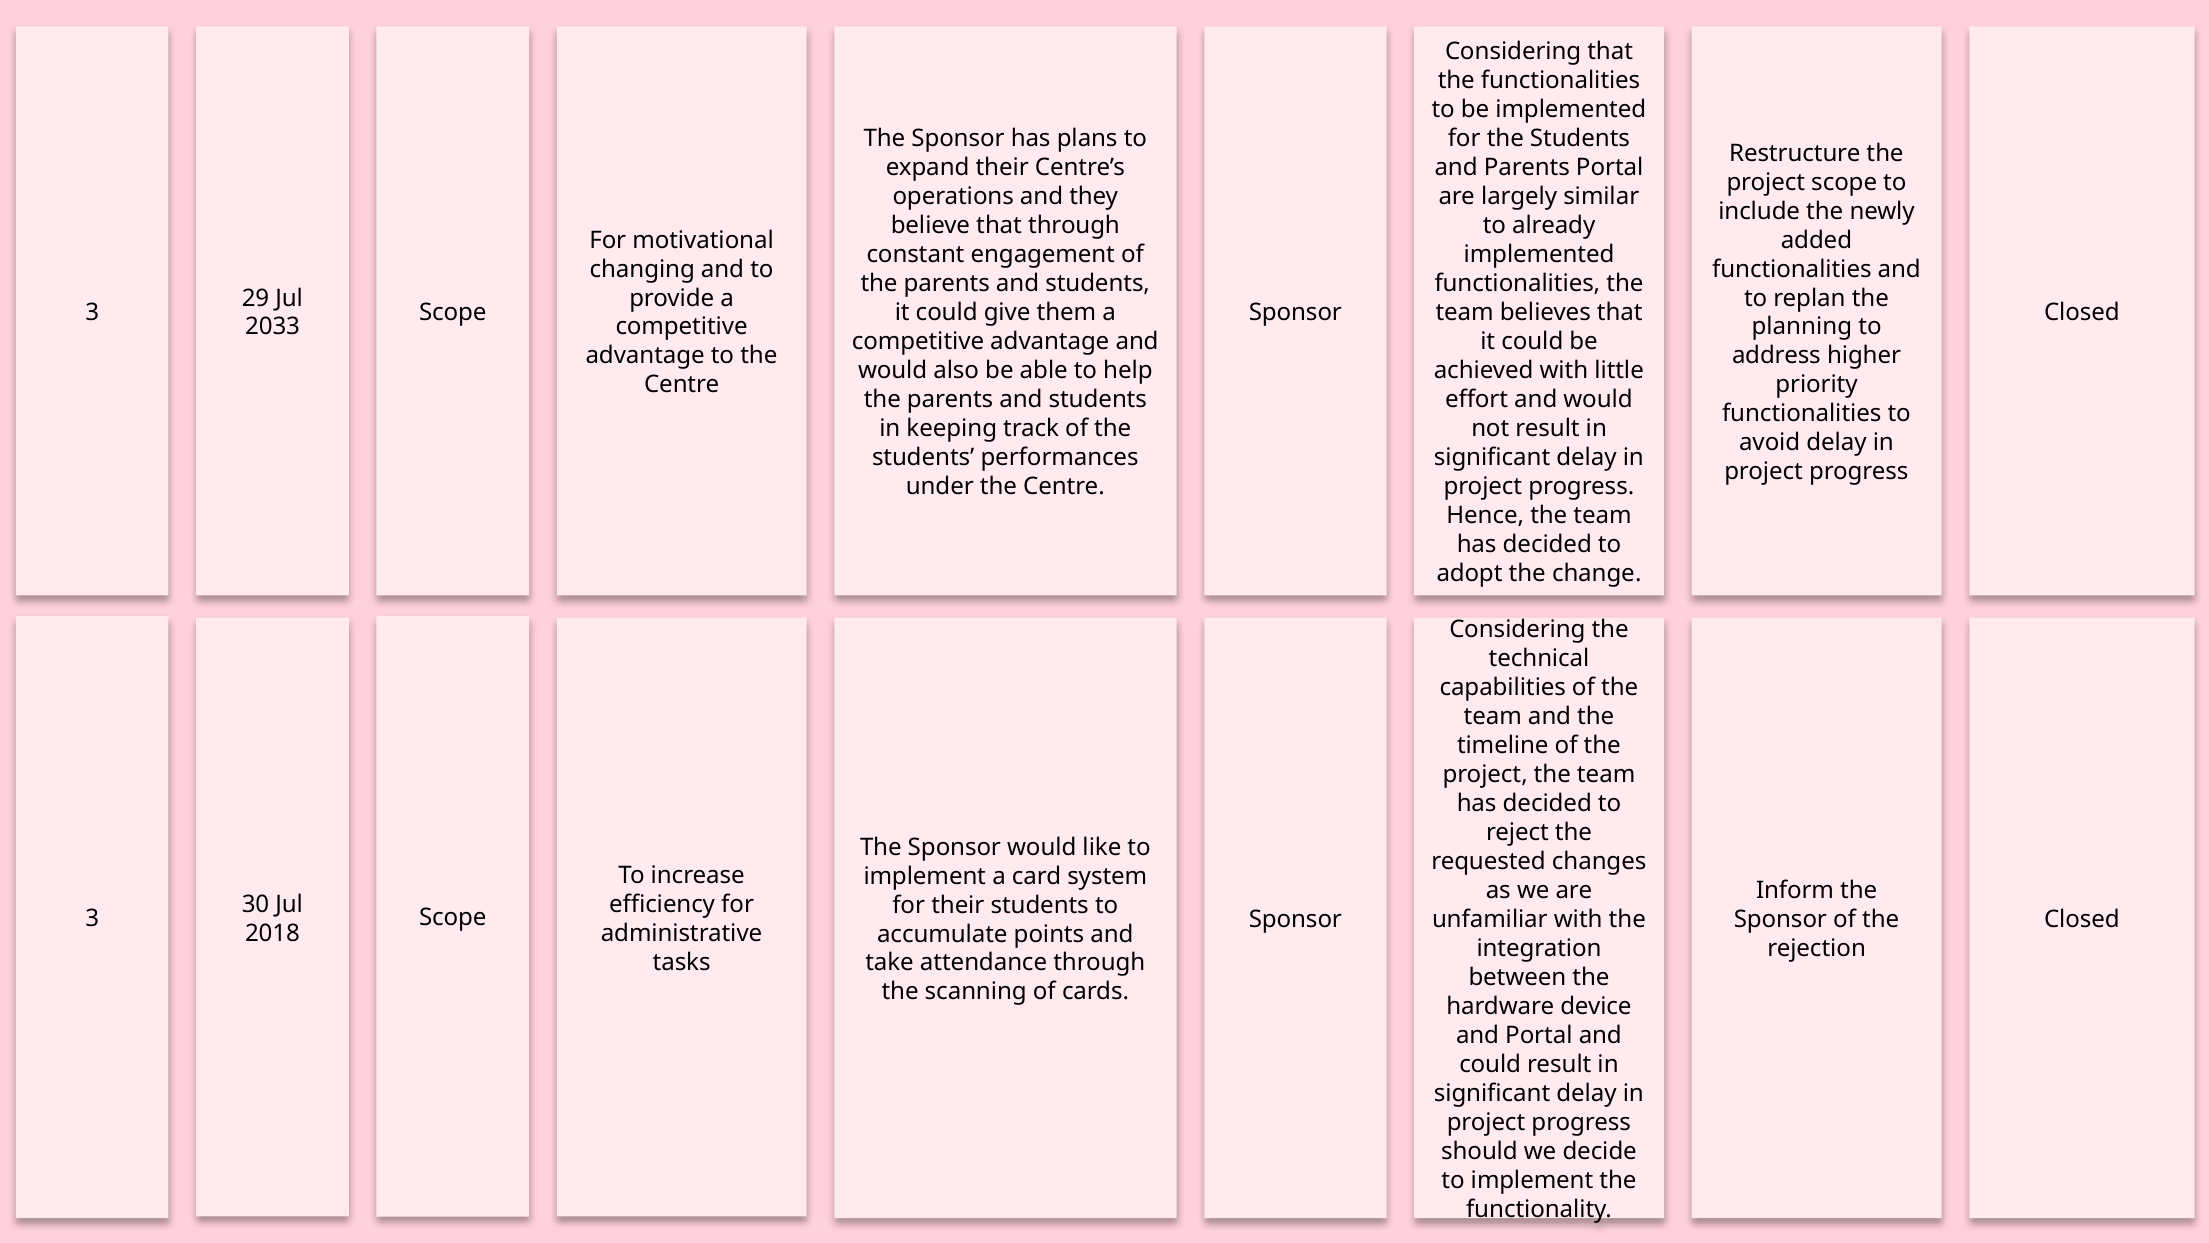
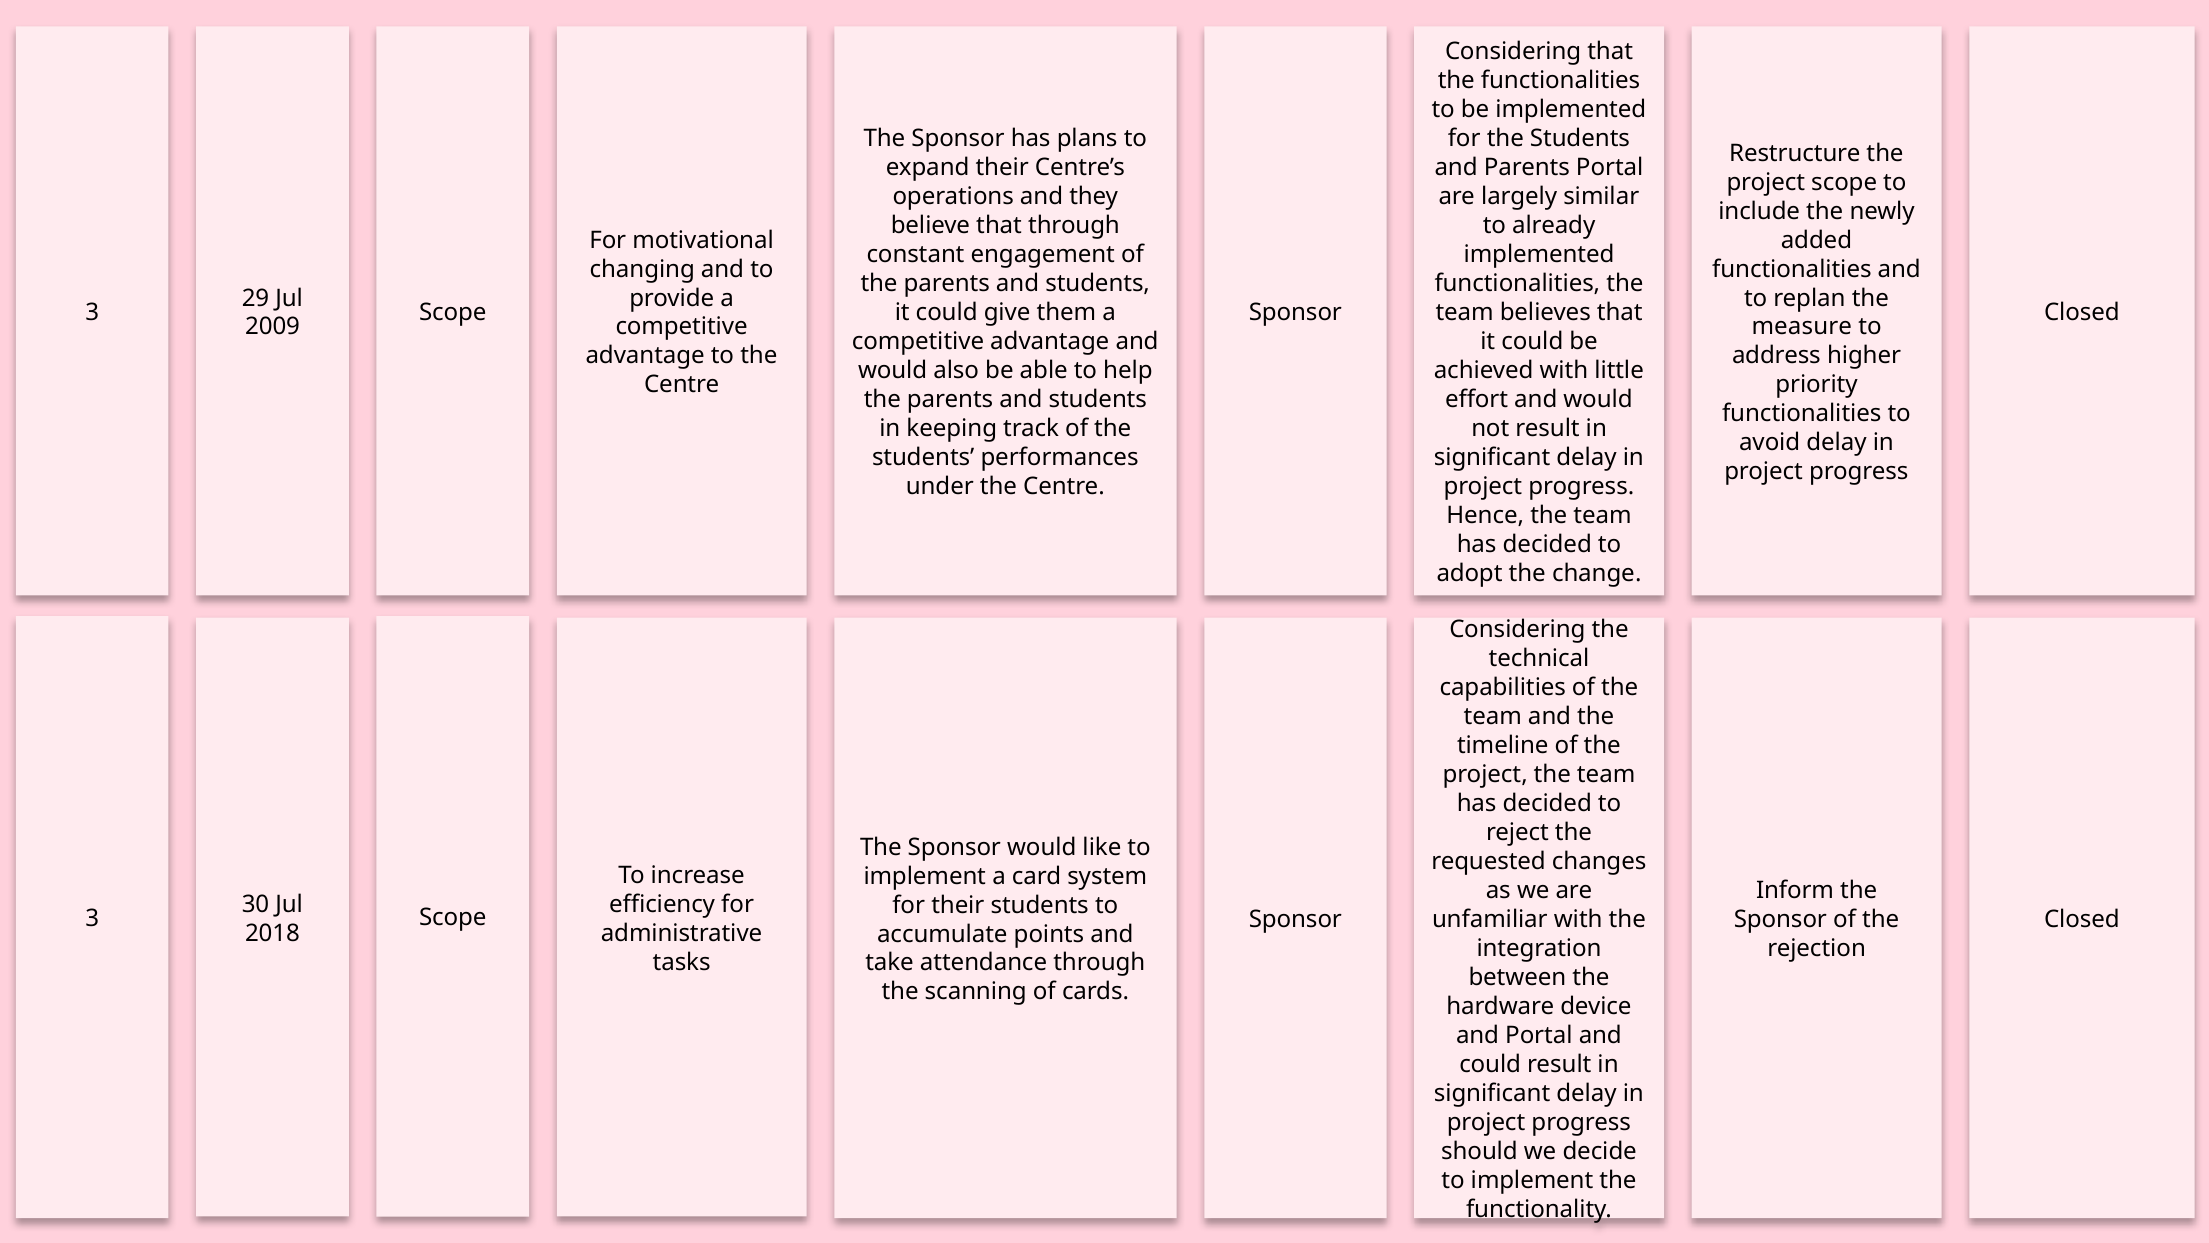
2033: 2033 -> 2009
planning: planning -> measure
